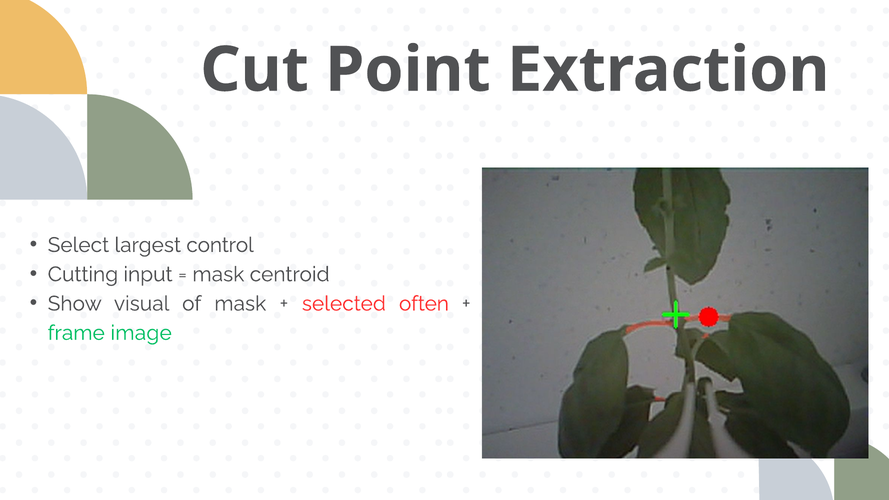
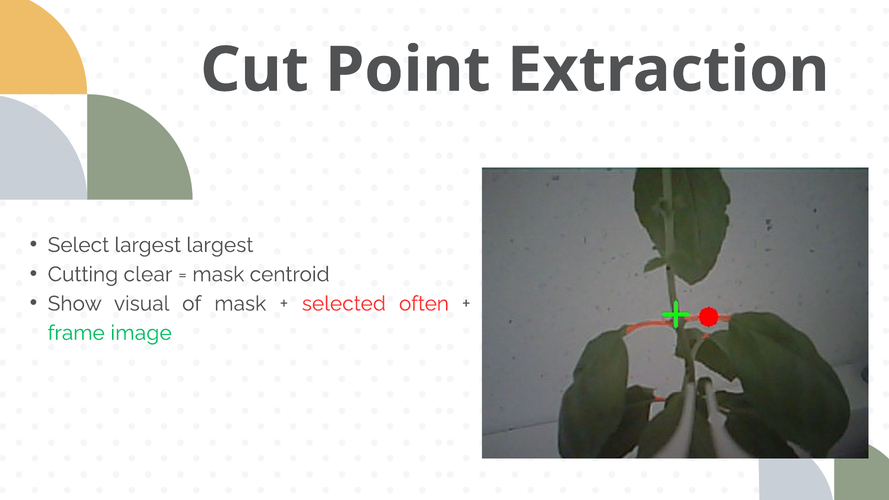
largest control: control -> largest
input: input -> clear
